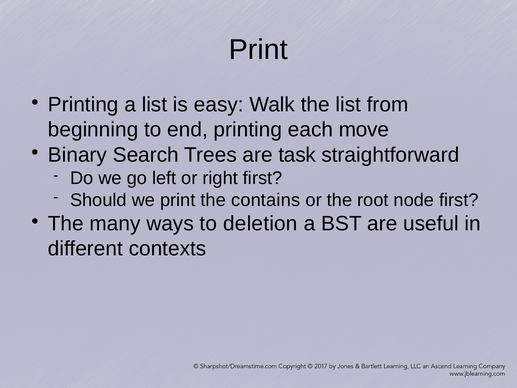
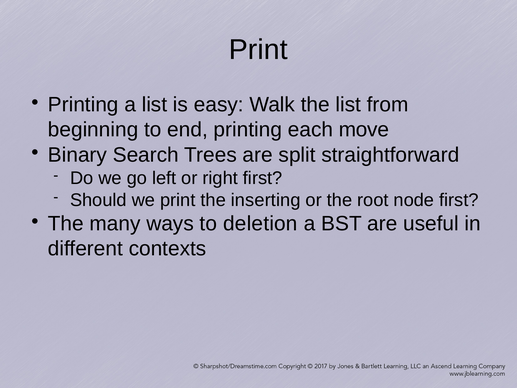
task: task -> split
contains: contains -> inserting
